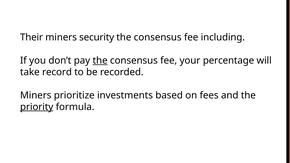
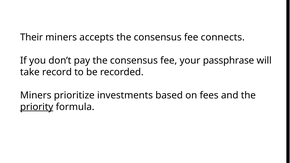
security: security -> accepts
including: including -> connects
the at (100, 61) underline: present -> none
percentage: percentage -> passphrase
